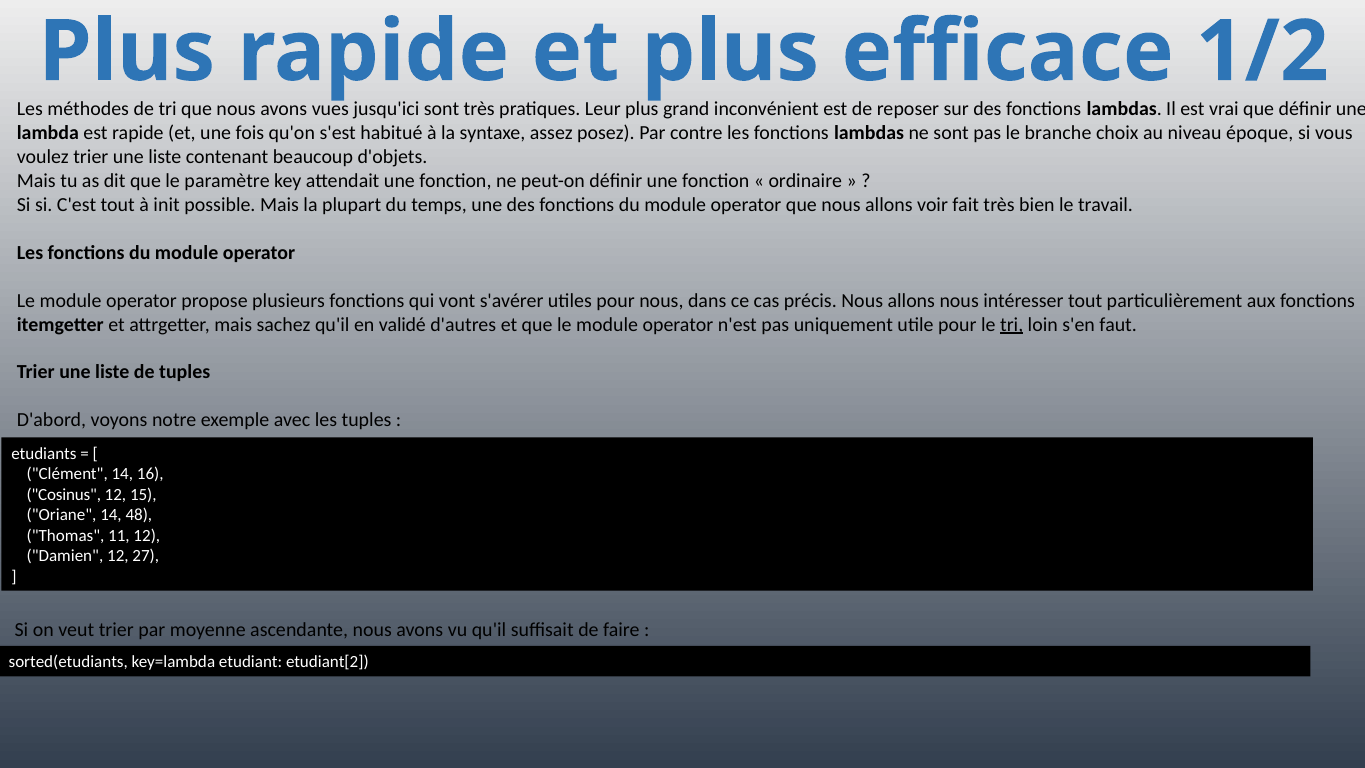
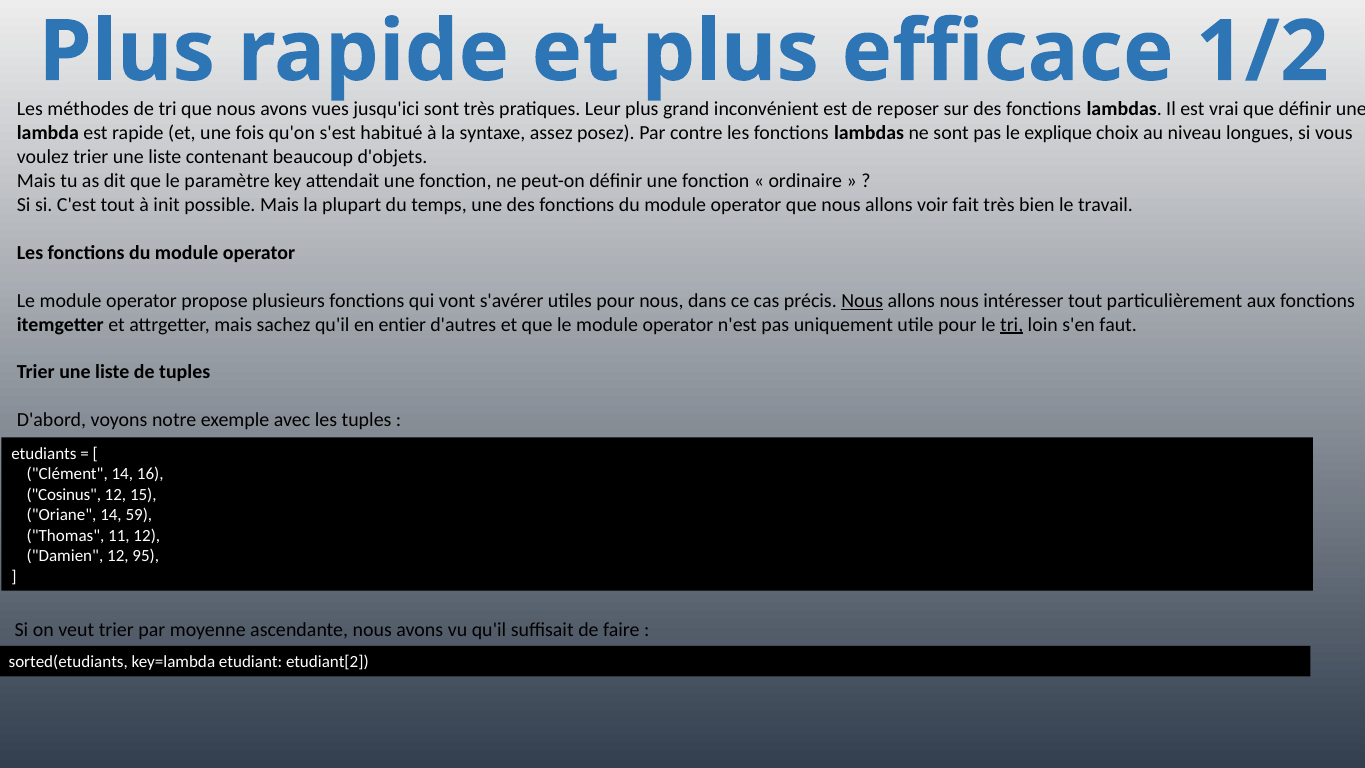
branche: branche -> explique
époque: époque -> longues
Nous at (862, 300) underline: none -> present
validé: validé -> entier
48: 48 -> 59
27: 27 -> 95
